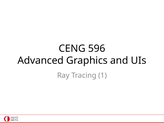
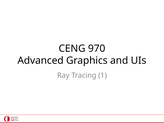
596: 596 -> 970
